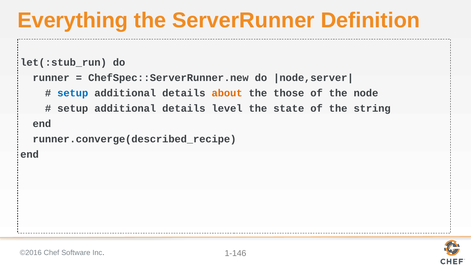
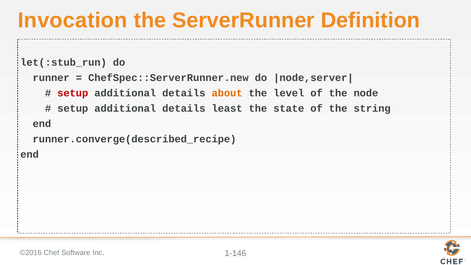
Everything: Everything -> Invocation
setup at (73, 93) colour: blue -> red
those: those -> level
level: level -> least
